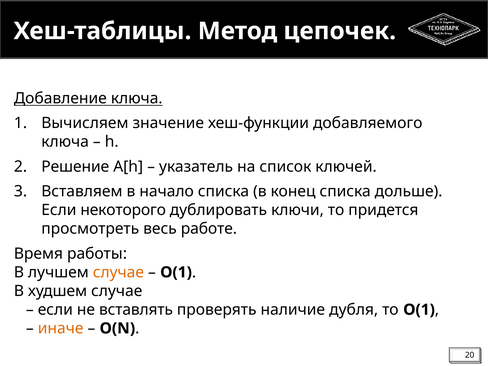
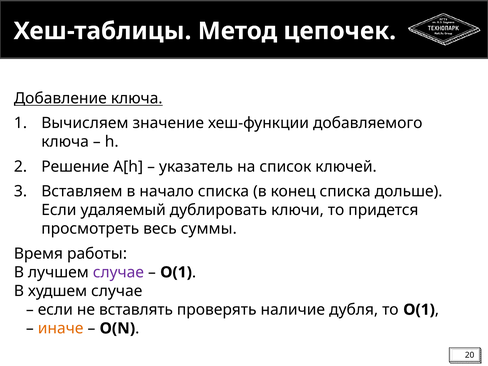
некоторого: некоторого -> удаляемый
работе: работе -> суммы
случае at (118, 272) colour: orange -> purple
